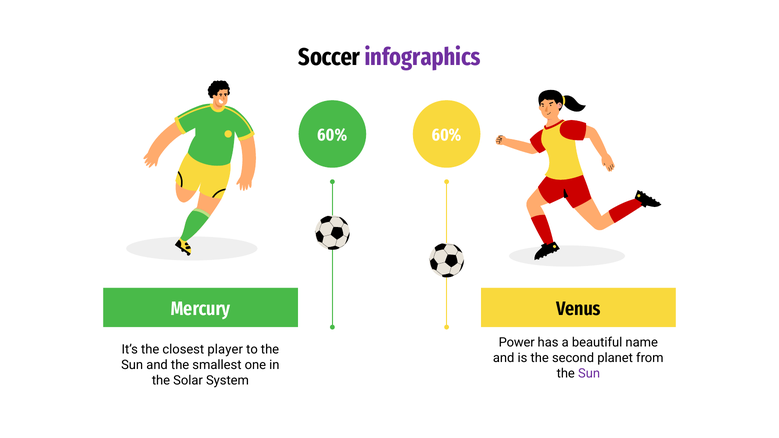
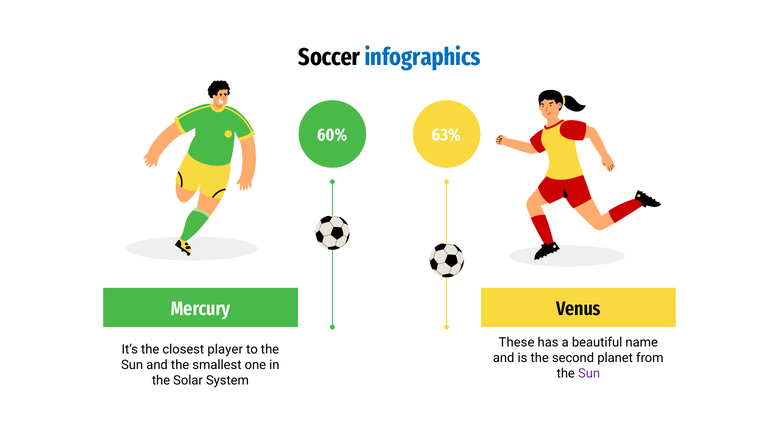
infographics colour: purple -> blue
60% 60%: 60% -> 63%
Power: Power -> These
